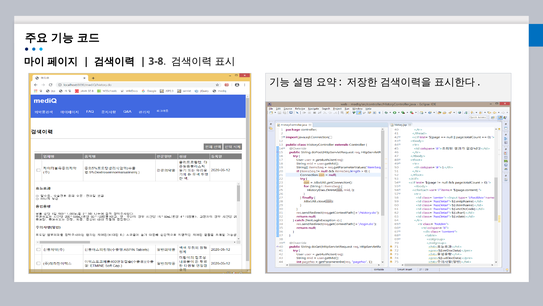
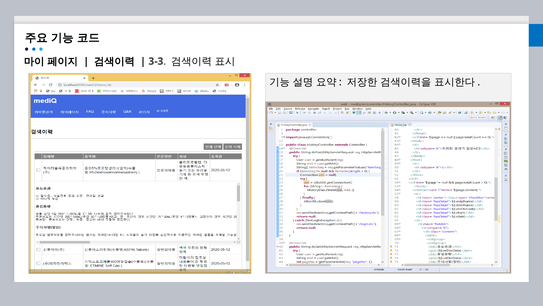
3-8: 3-8 -> 3-3
